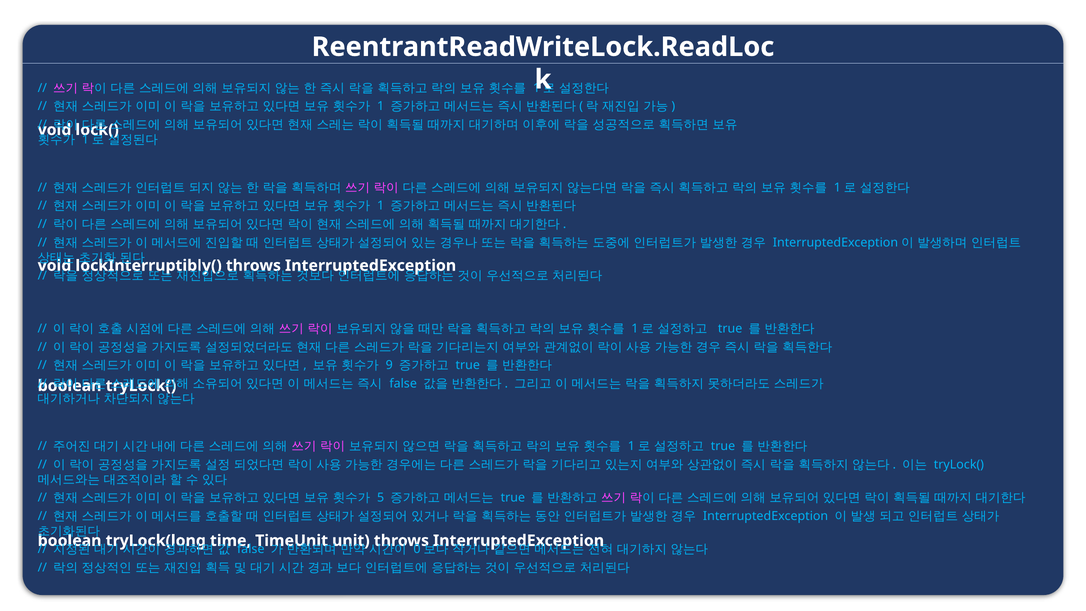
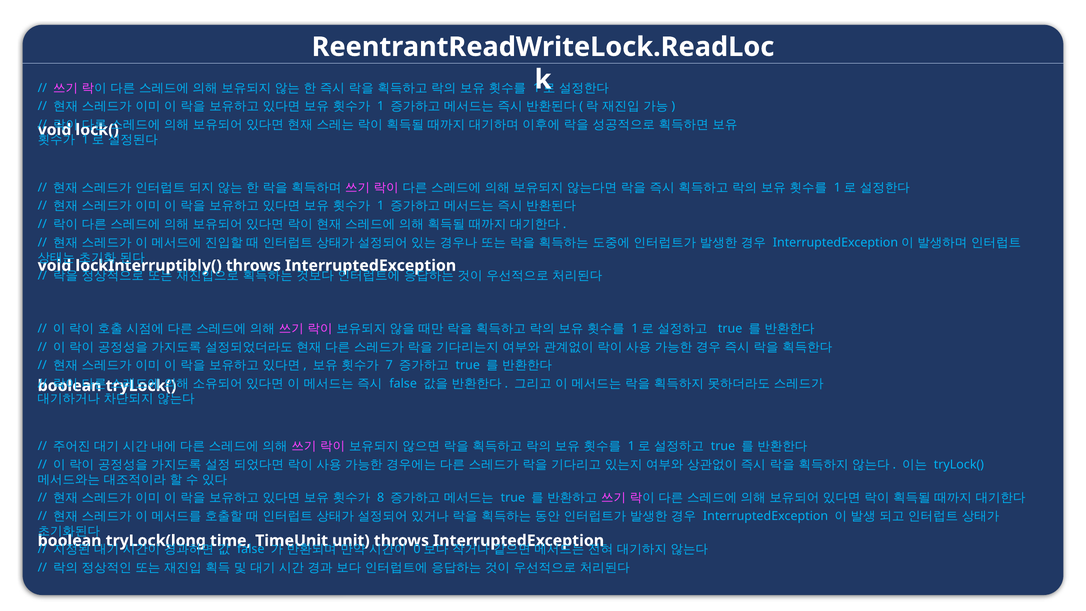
9: 9 -> 7
5: 5 -> 8
